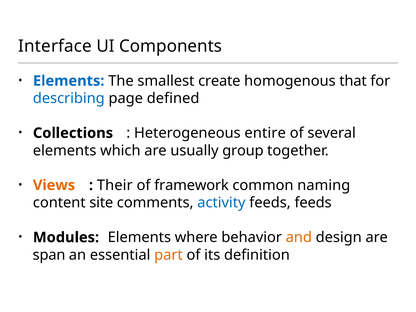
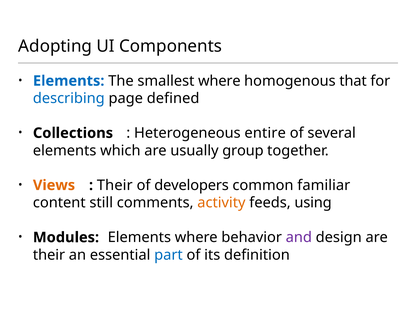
Interface: Interface -> Adopting
smallest create: create -> where
framework: framework -> developers
naming: naming -> familiar
site: site -> still
activity colour: blue -> orange
feeds feeds: feeds -> using
and colour: orange -> purple
span at (49, 255): span -> their
part colour: orange -> blue
